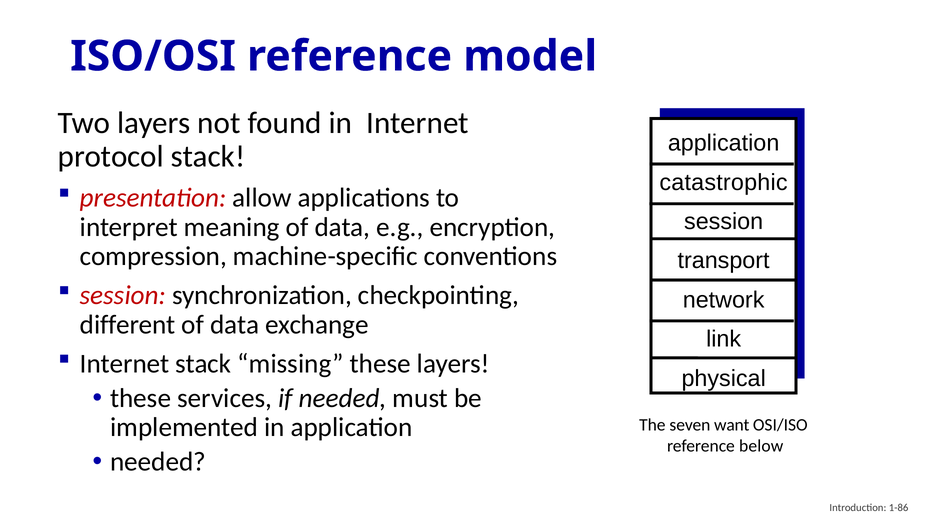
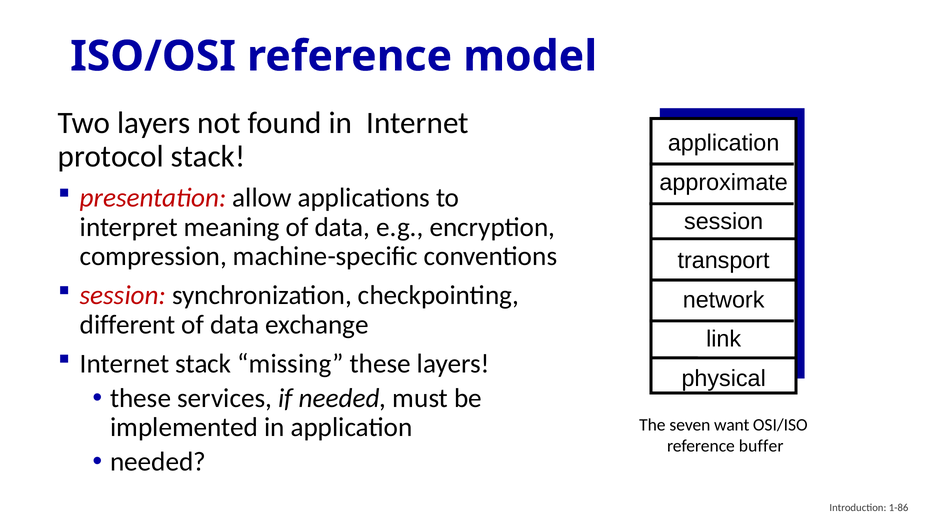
catastrophic: catastrophic -> approximate
below: below -> buffer
